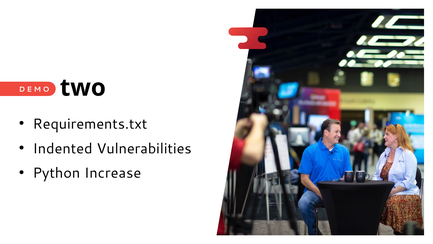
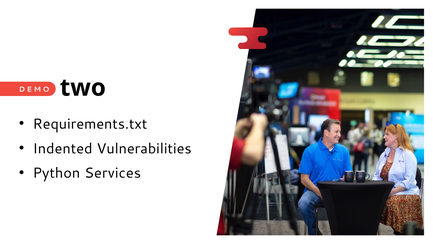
Increase: Increase -> Services
